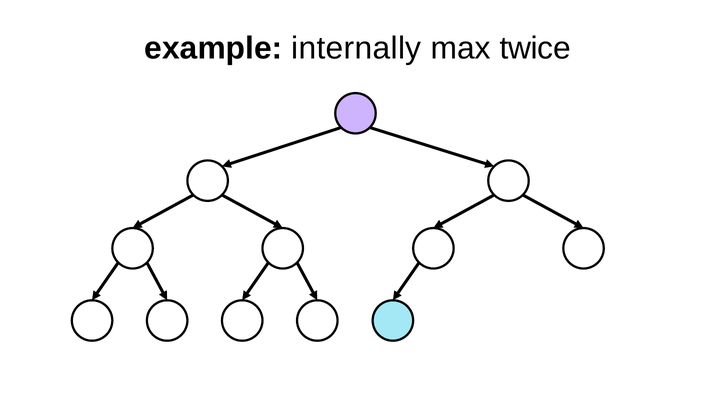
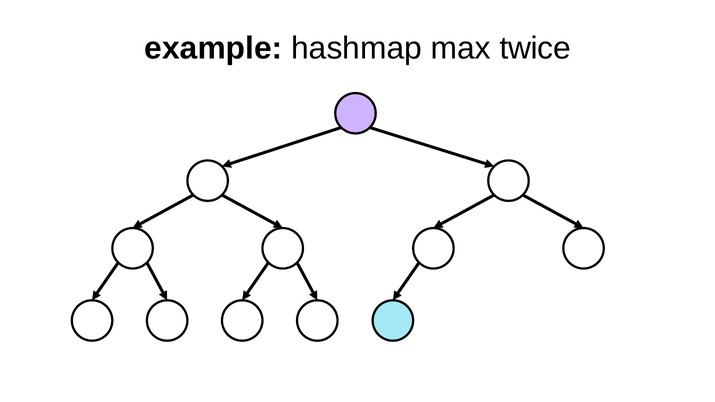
internally: internally -> hashmap
